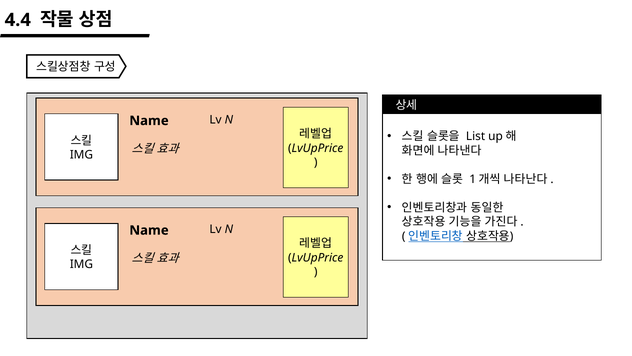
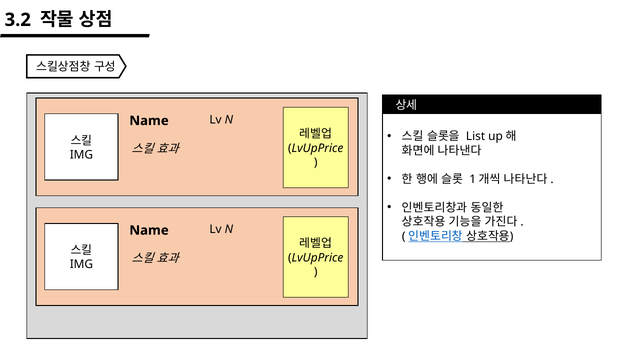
4.4: 4.4 -> 3.2
